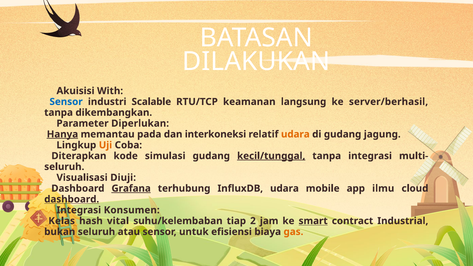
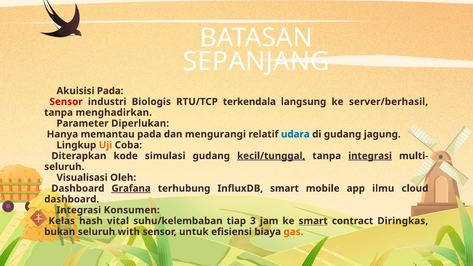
DILAKUKAN: DILAKUKAN -> SEPANJANG
With at (110, 91): With -> Pada
Sensor at (66, 102) colour: blue -> red
Scalable: Scalable -> Biologis
keamanan: keamanan -> terkendala
dikembangkan: dikembangkan -> menghadirkan
Hanya underline: present -> none
interkoneksi: interkoneksi -> mengurangi
udara at (295, 134) colour: orange -> blue
integrasi at (370, 156) underline: none -> present
Diuji: Diuji -> Oleh
InfluxDB udara: udara -> smart
dashboard at (72, 199) underline: present -> none
2: 2 -> 3
Industrial: Industrial -> Diringkas
atau: atau -> with
